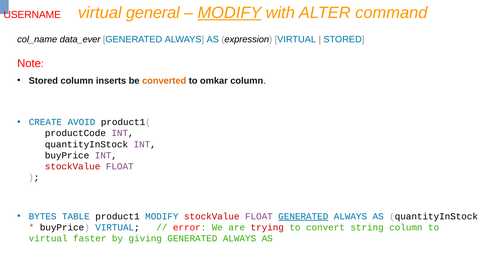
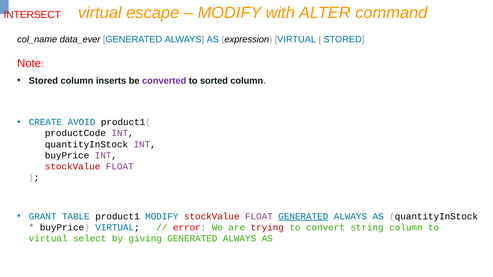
general: general -> escape
MODIFY at (229, 13) underline: present -> none
USERNAME: USERNAME -> INTERSECT
converted colour: orange -> purple
omkar: omkar -> sorted
BYTES: BYTES -> GRANT
faster: faster -> select
